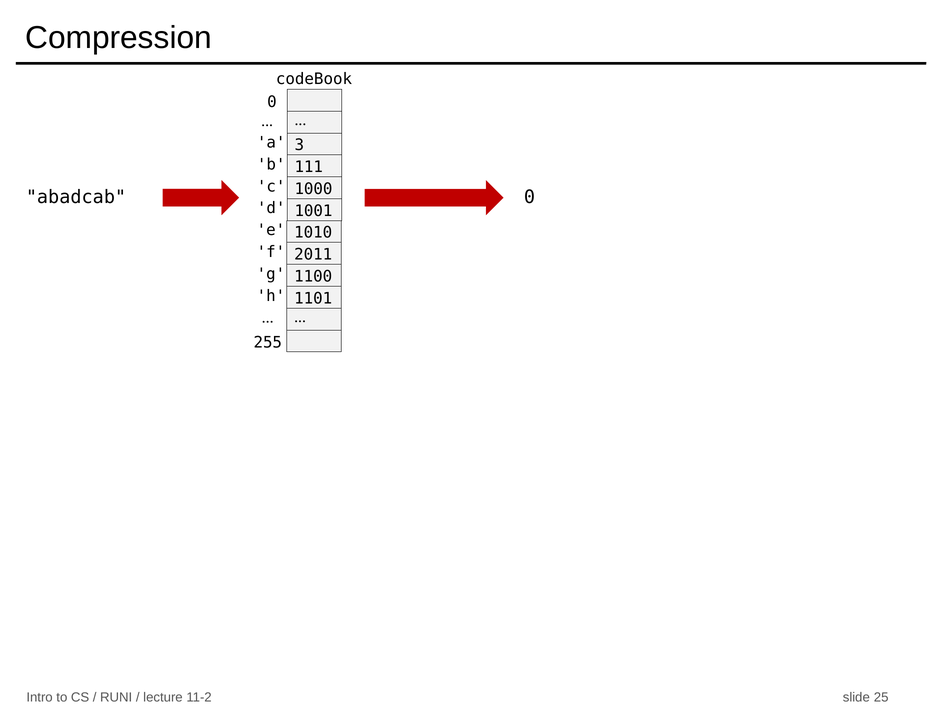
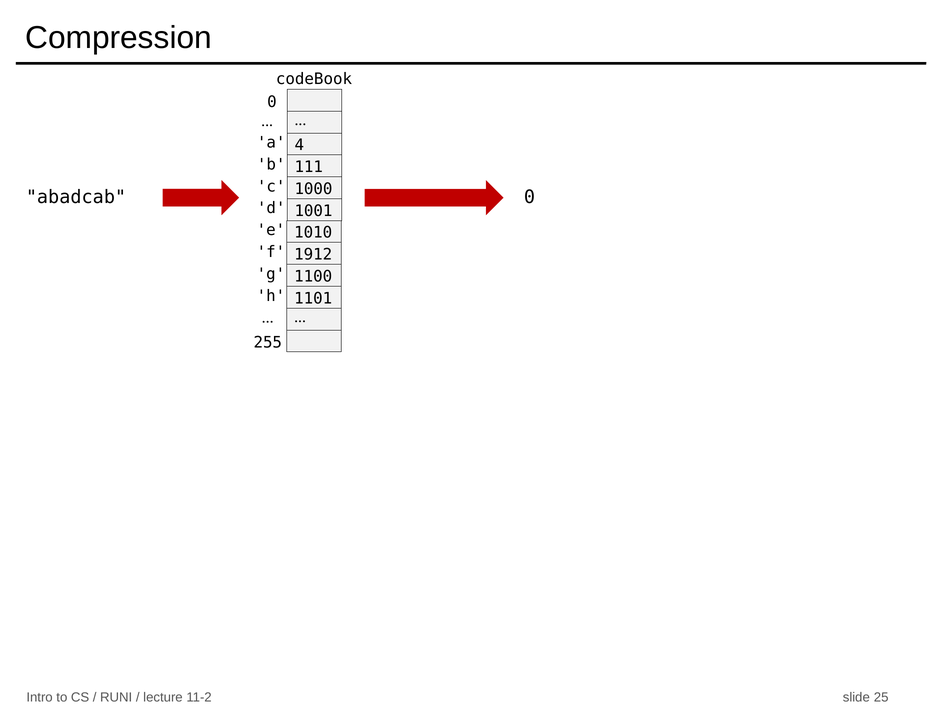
3: 3 -> 4
2011: 2011 -> 1912
